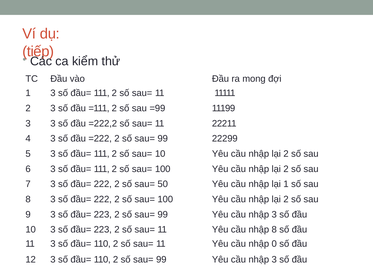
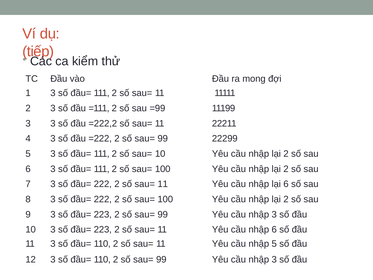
50 at (163, 184): 50 -> 11
lại 1: 1 -> 6
nhập 8: 8 -> 6
nhập 0: 0 -> 5
